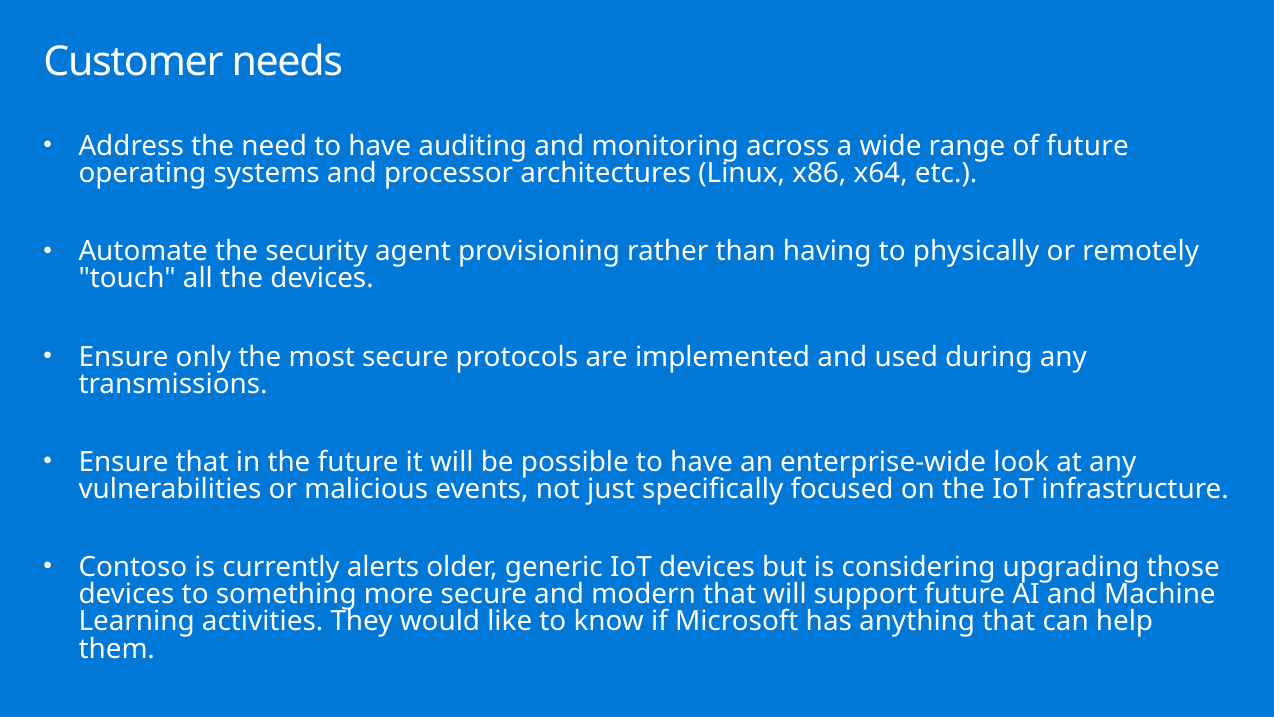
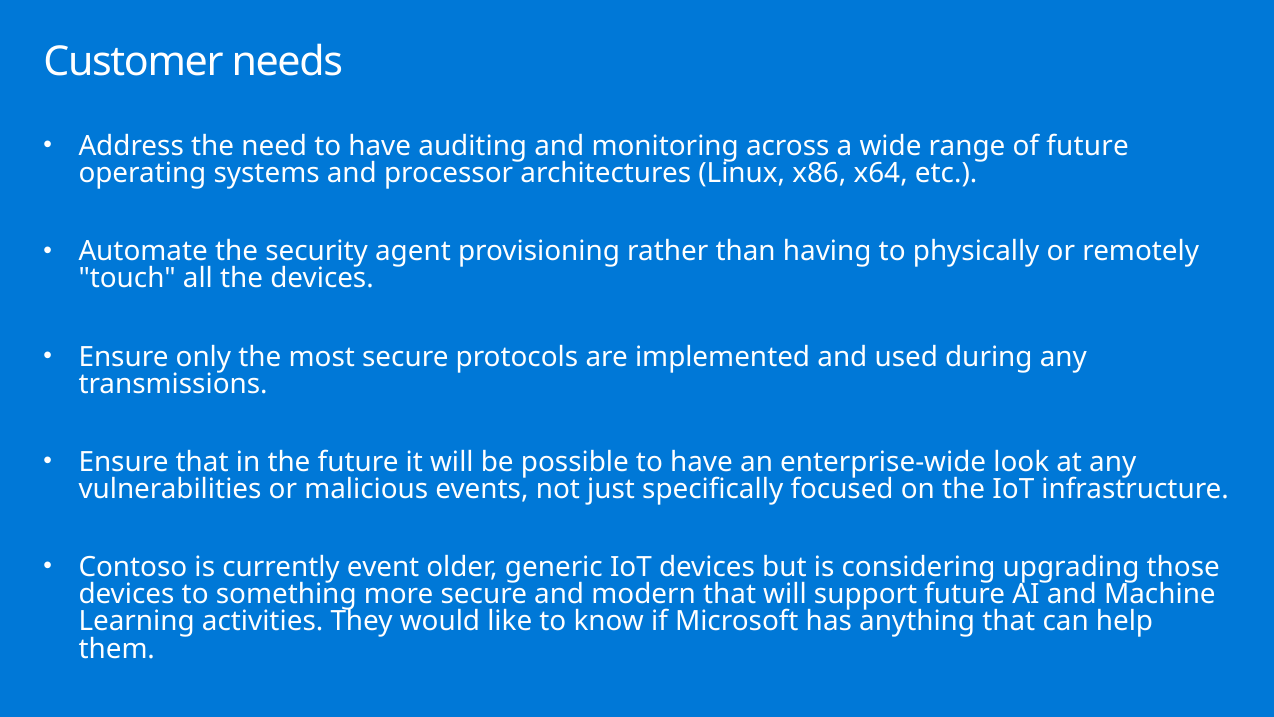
alerts: alerts -> event
